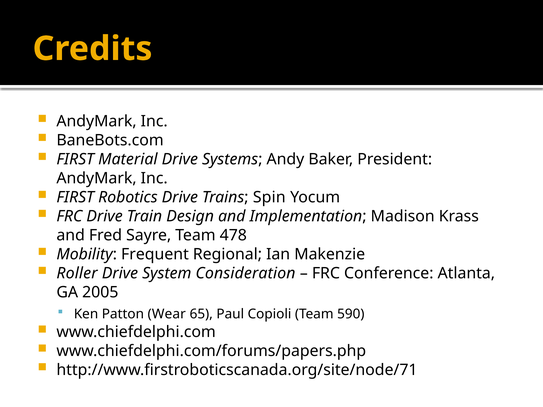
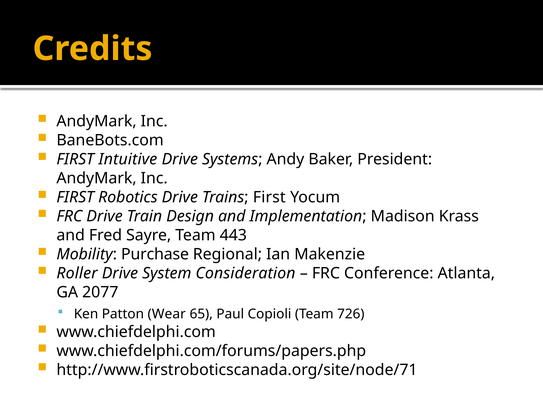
Material: Material -> Intuitive
Trains Spin: Spin -> First
478: 478 -> 443
Frequent: Frequent -> Purchase
2005: 2005 -> 2077
590: 590 -> 726
